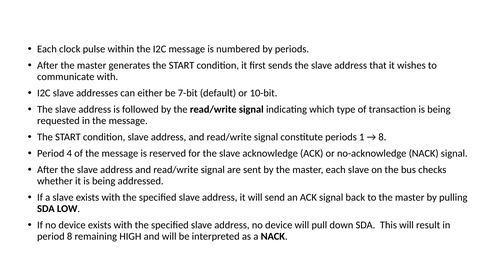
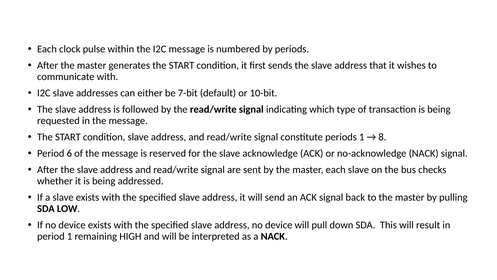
4: 4 -> 6
period 8: 8 -> 1
